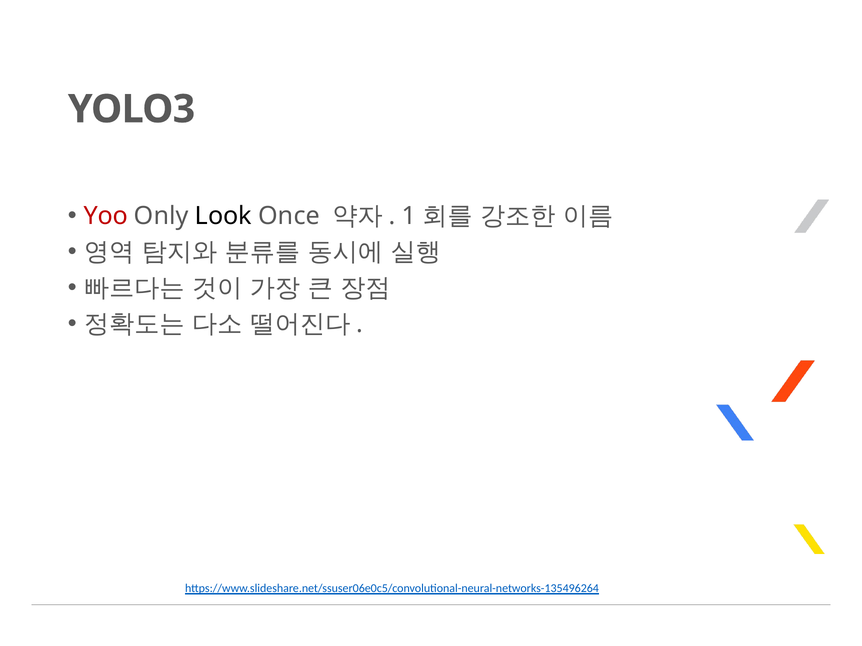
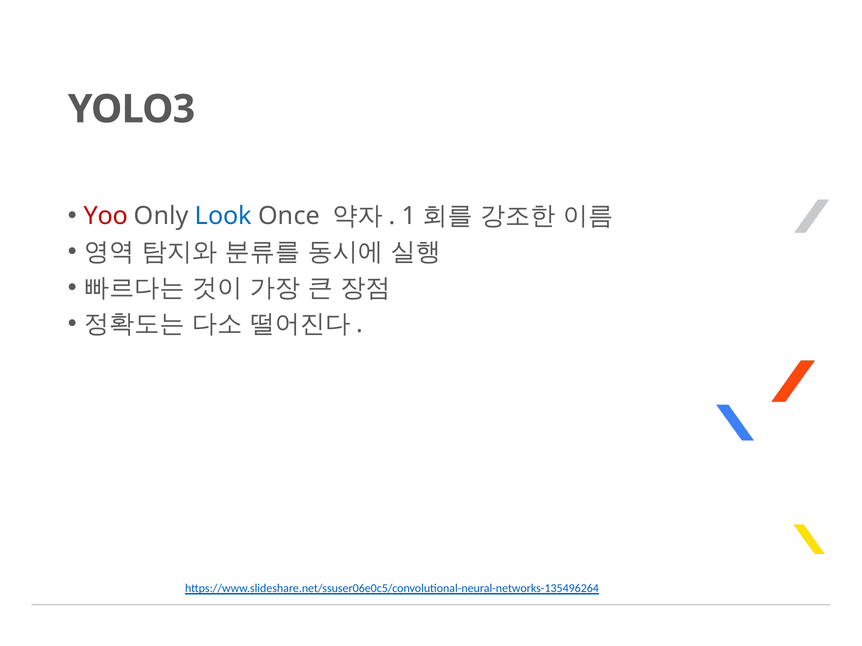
Look colour: black -> blue
